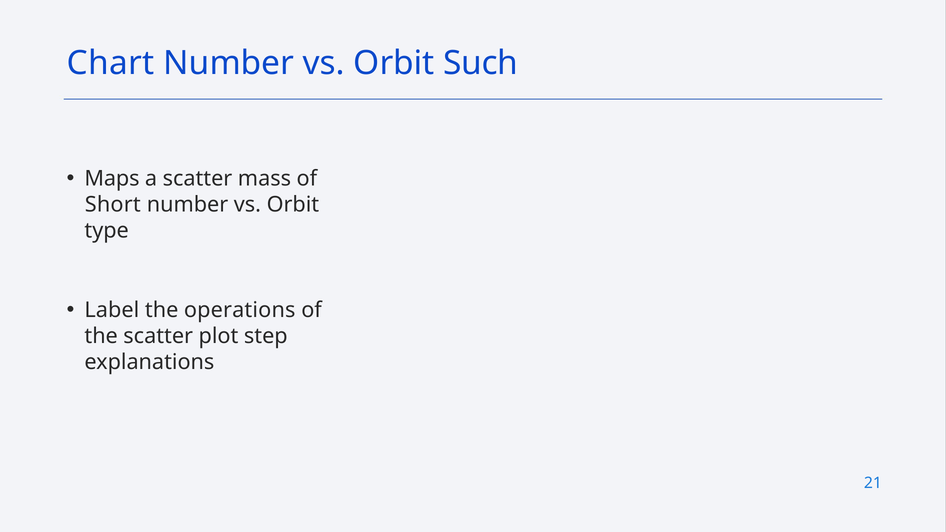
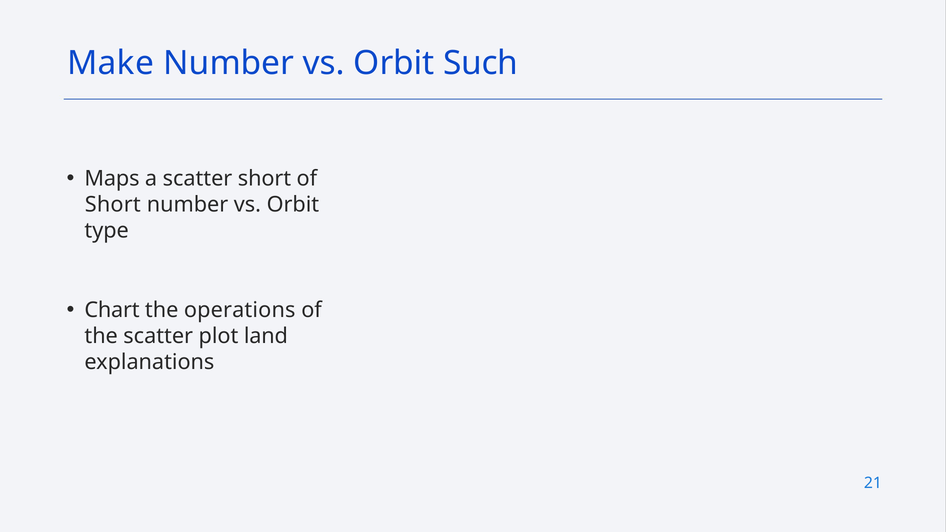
Chart: Chart -> Make
scatter mass: mass -> short
Label: Label -> Chart
step: step -> land
